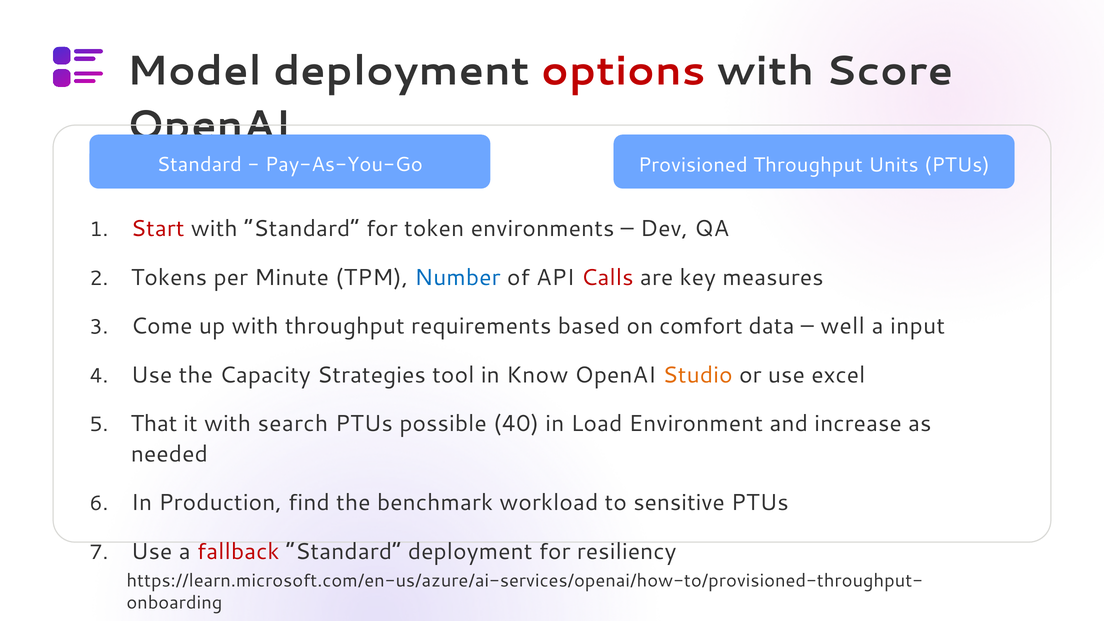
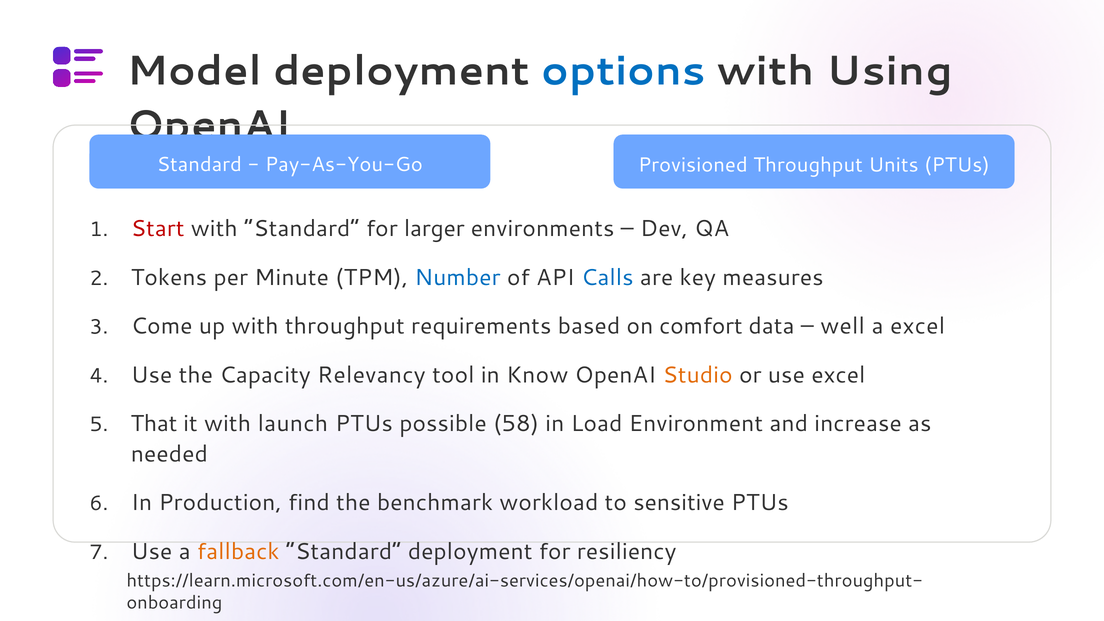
options colour: red -> blue
Score: Score -> Using
token: token -> larger
Calls colour: red -> blue
a input: input -> excel
Strategies: Strategies -> Relevancy
search: search -> launch
40: 40 -> 58
fallback colour: red -> orange
